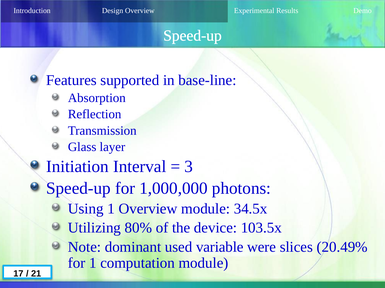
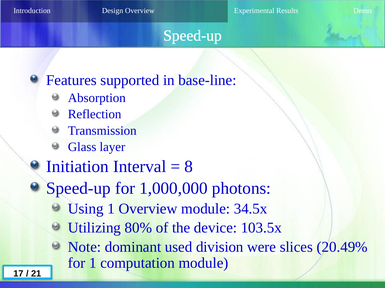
3: 3 -> 8
variable: variable -> division
